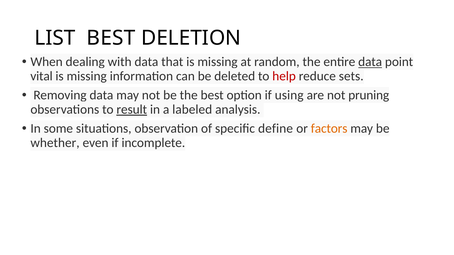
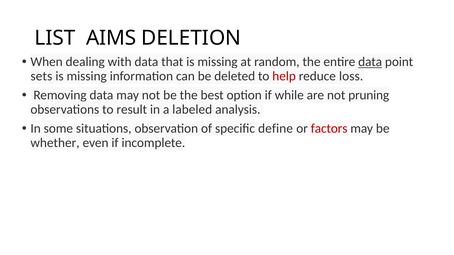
LIST BEST: BEST -> AIMS
vital: vital -> sets
sets: sets -> loss
using: using -> while
result underline: present -> none
factors colour: orange -> red
